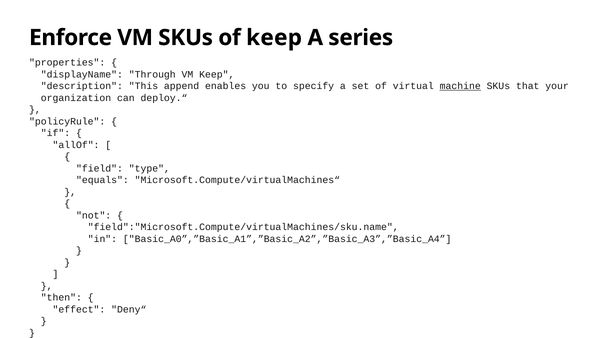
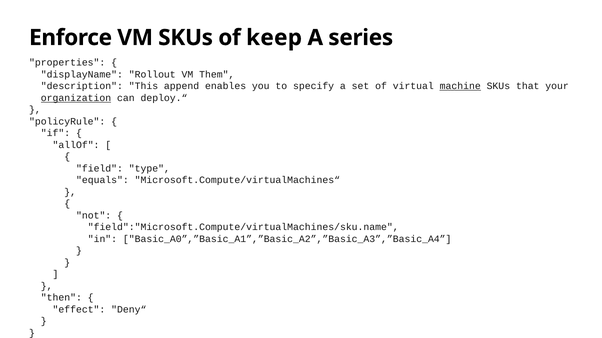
Through: Through -> Rollout
VM Keep: Keep -> Them
organization underline: none -> present
